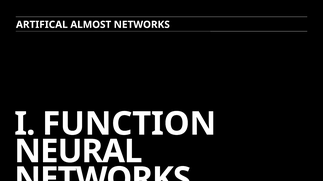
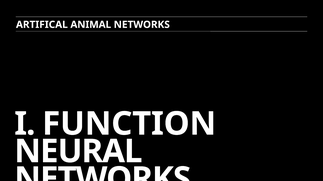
ALMOST: ALMOST -> ANIMAL
